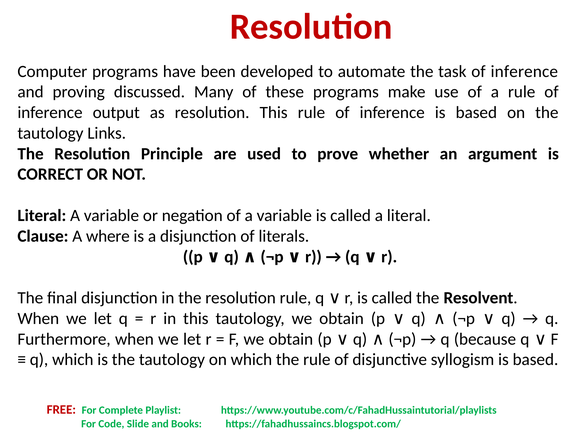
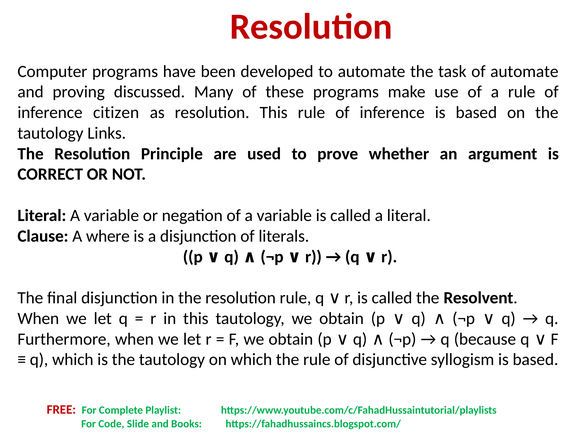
task of inference: inference -> automate
output: output -> citizen
